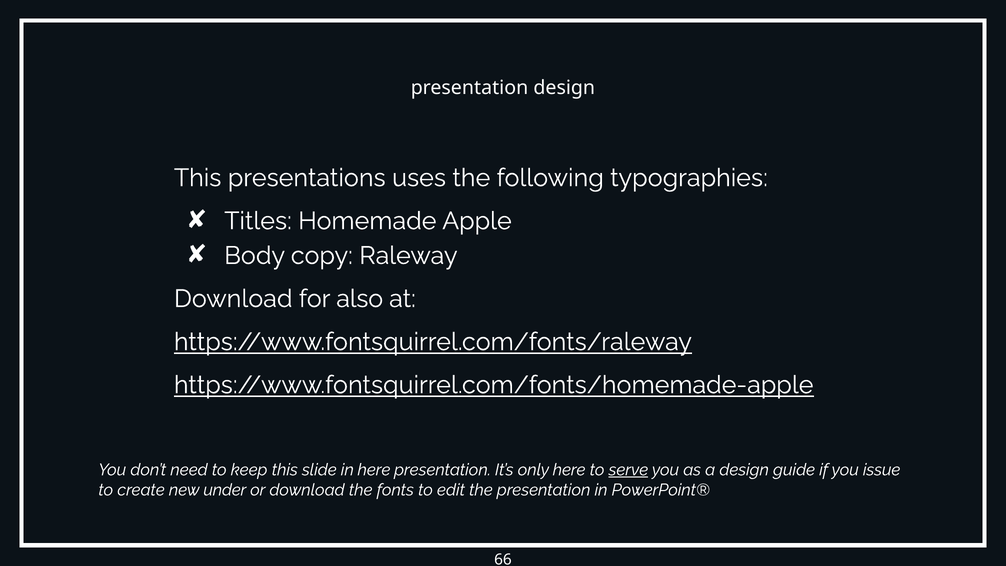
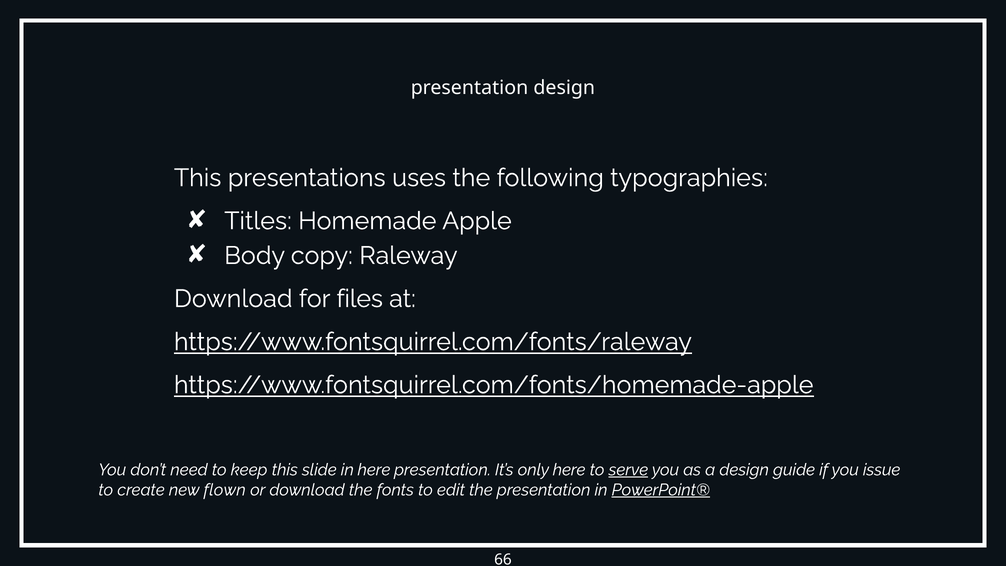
also: also -> files
under: under -> flown
PowerPoint® underline: none -> present
